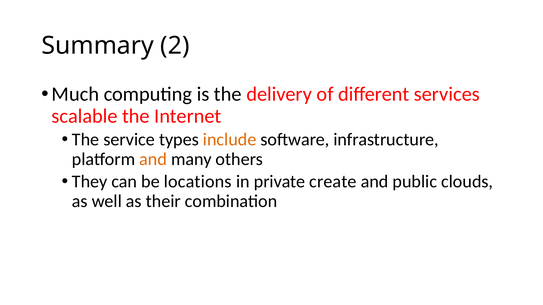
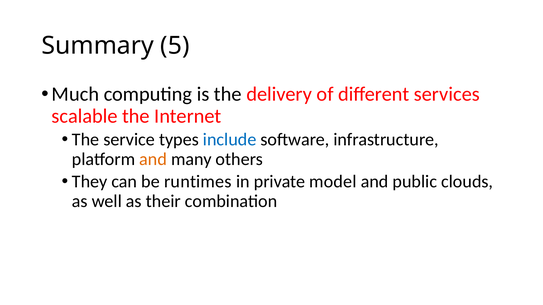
2: 2 -> 5
include colour: orange -> blue
locations: locations -> runtimes
create: create -> model
